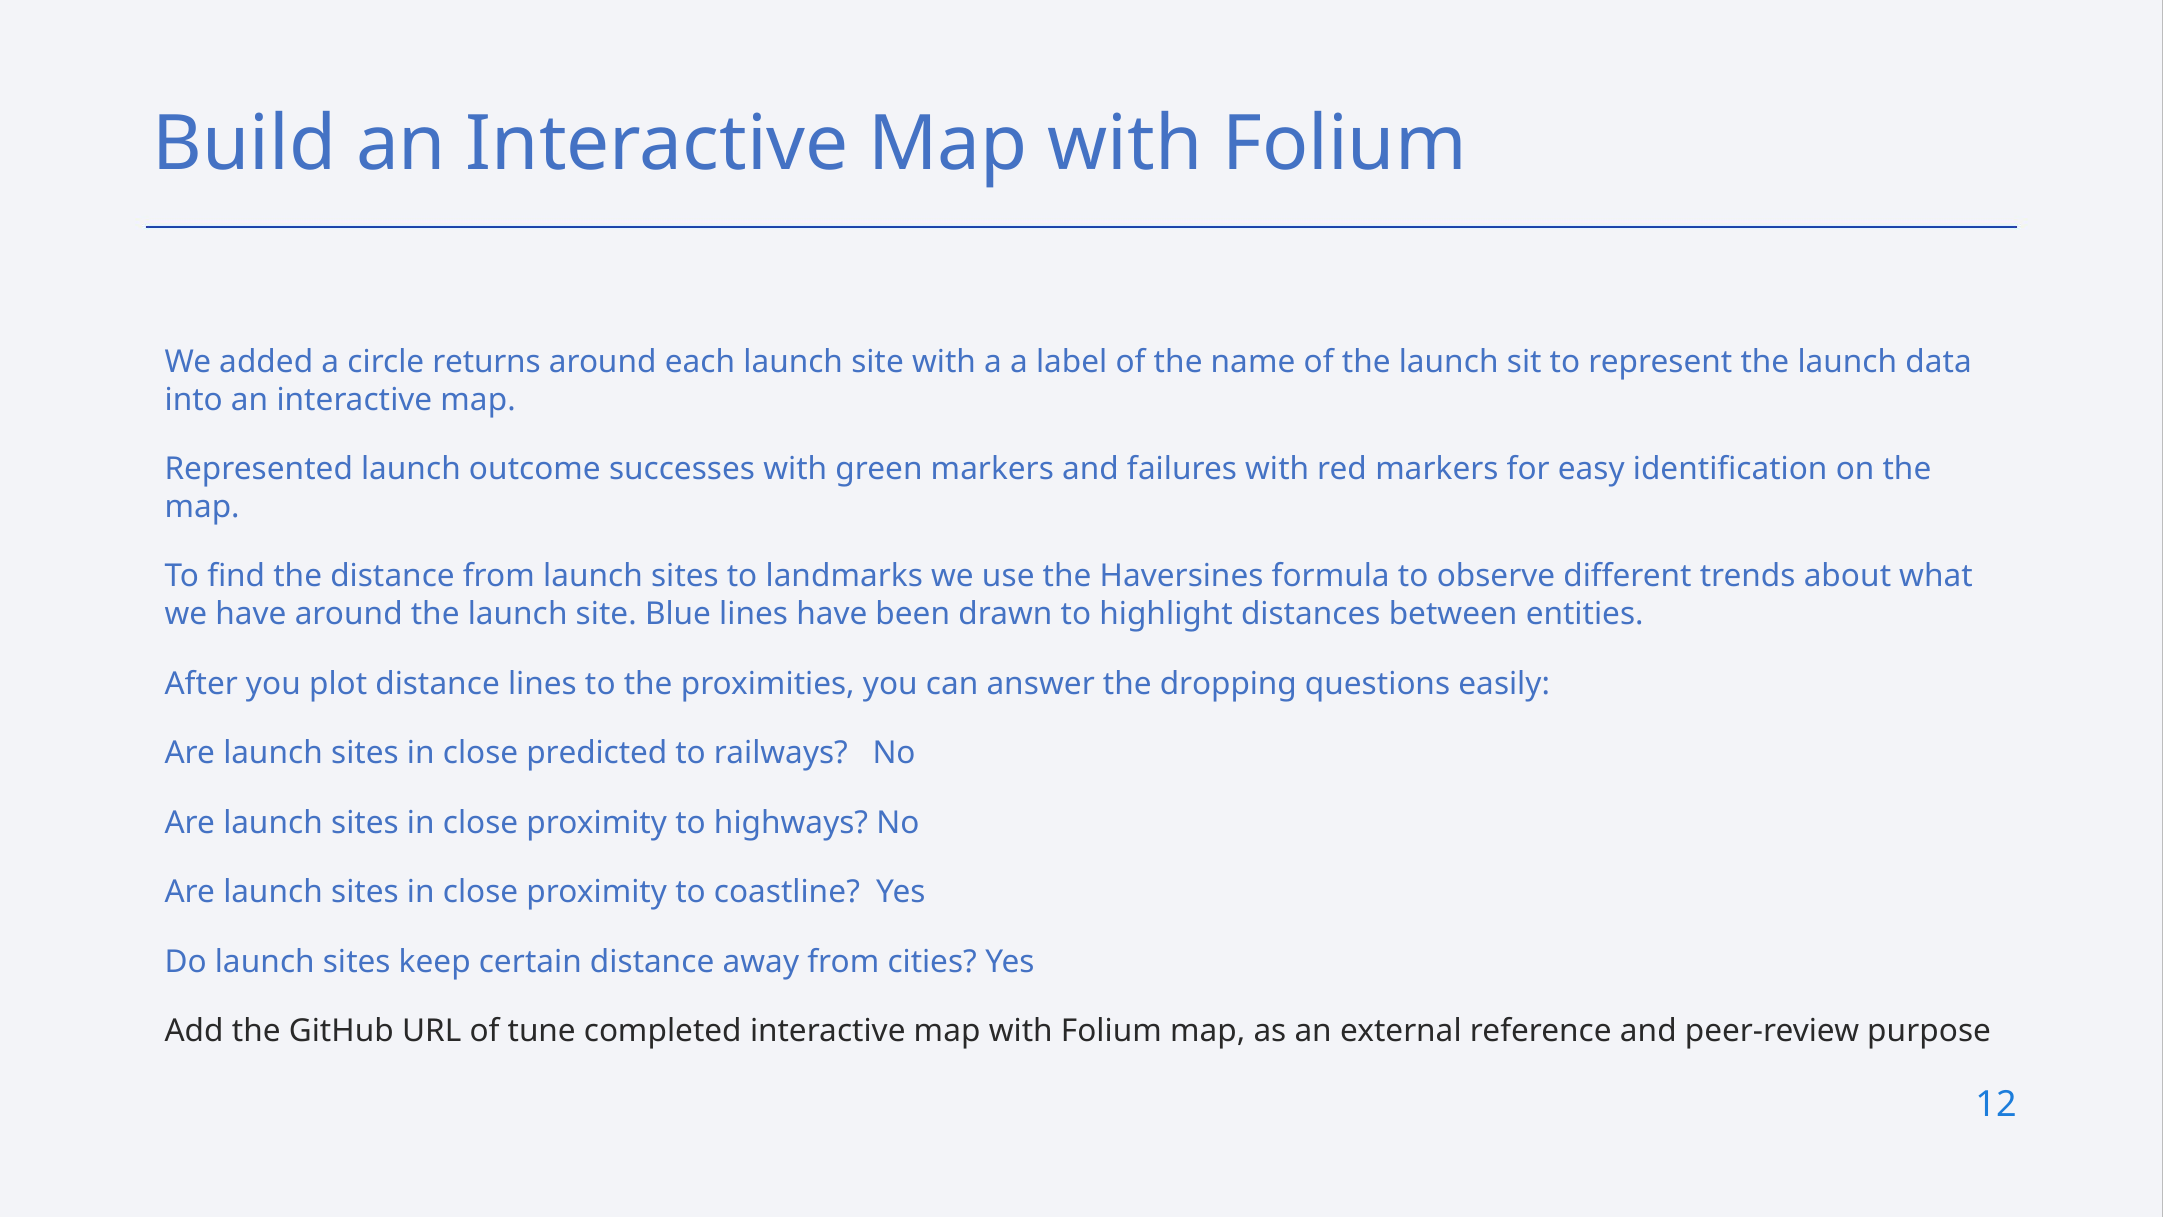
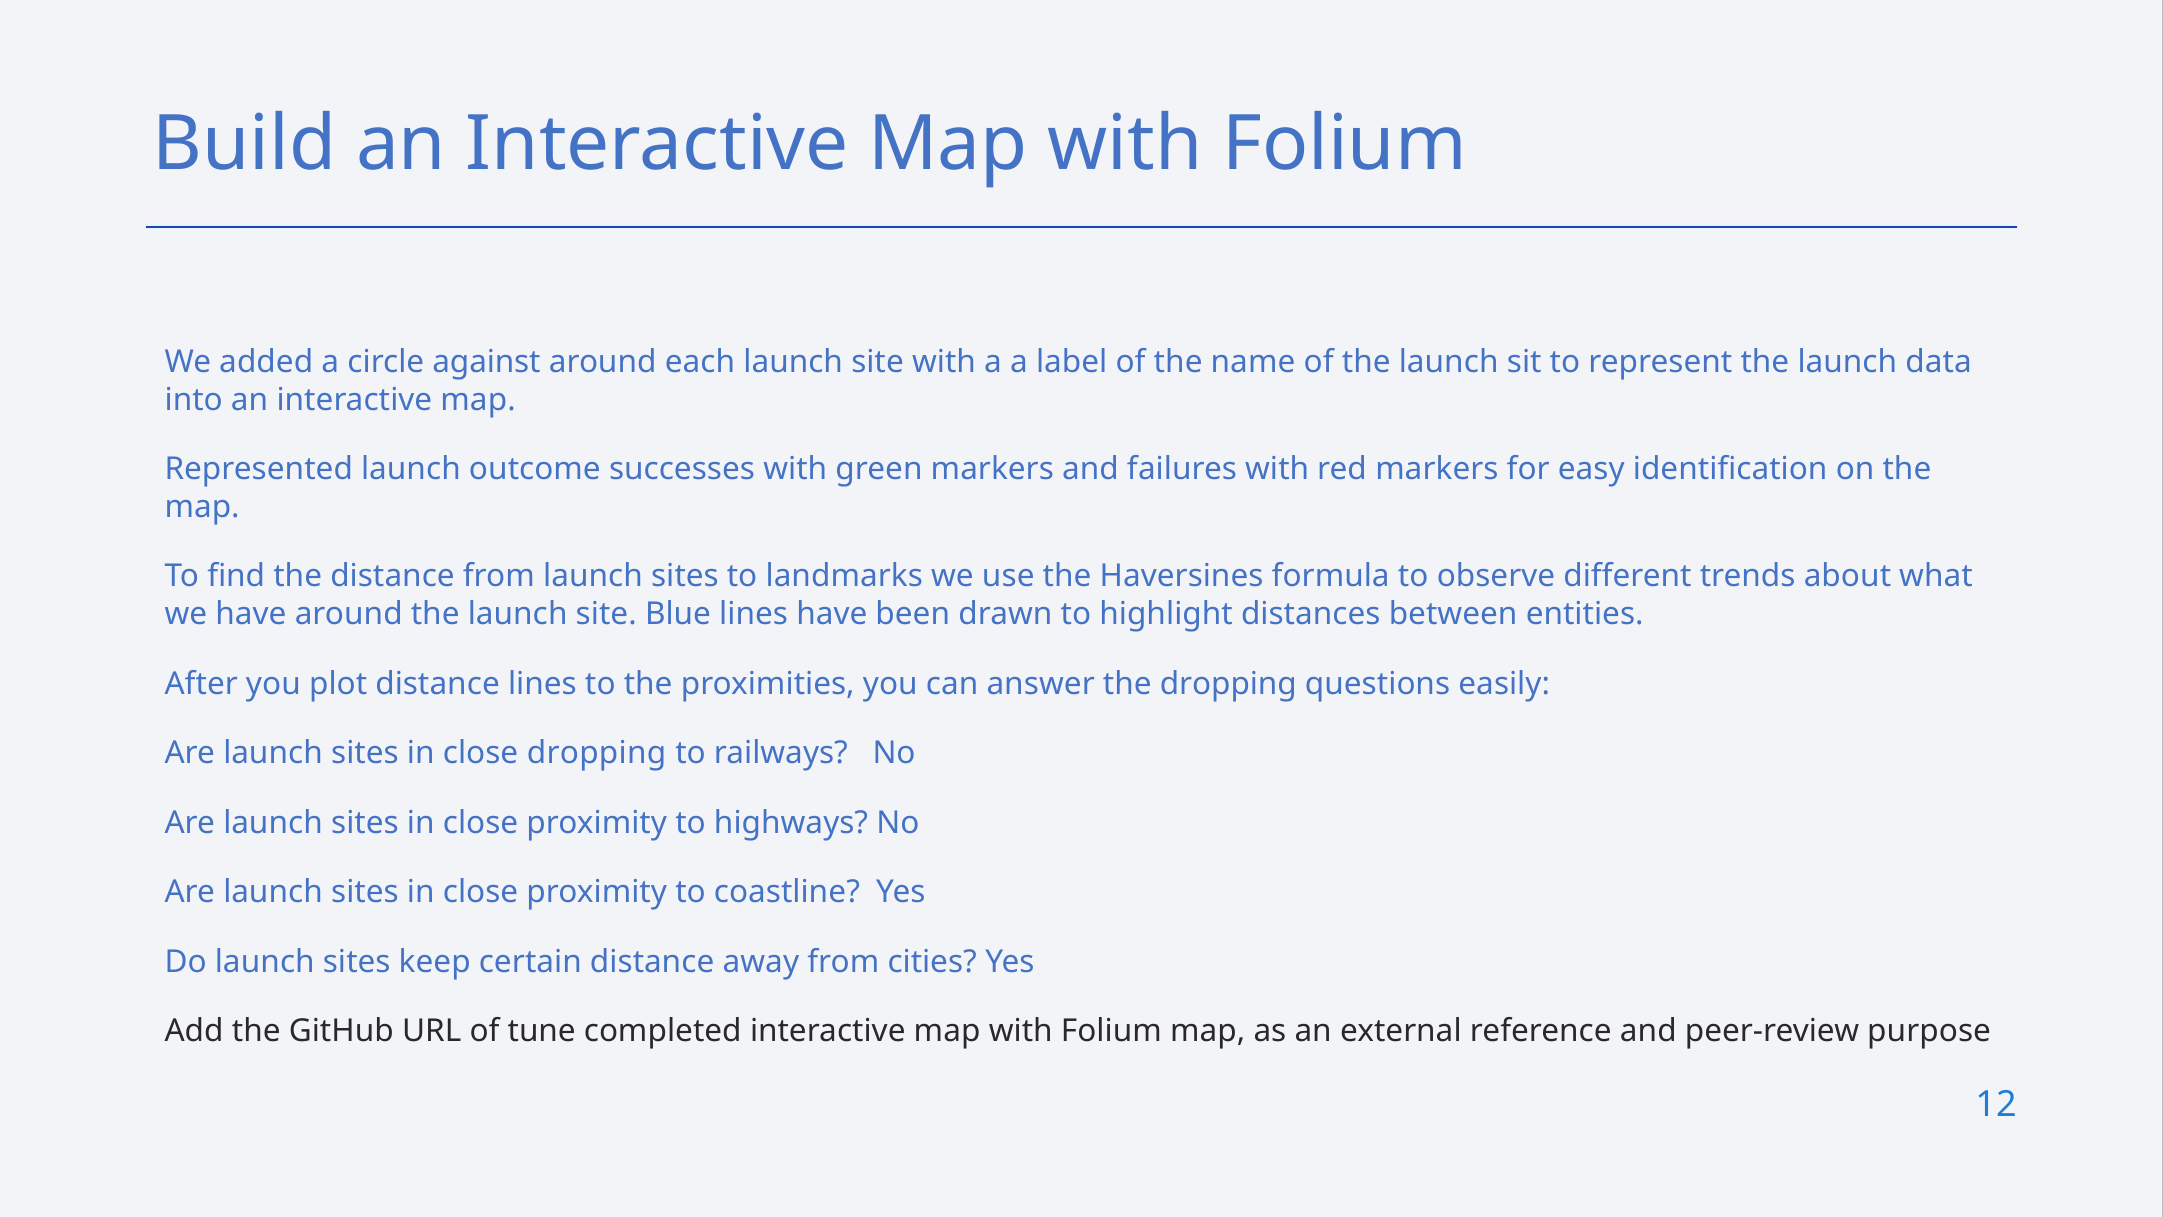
returns: returns -> against
close predicted: predicted -> dropping
